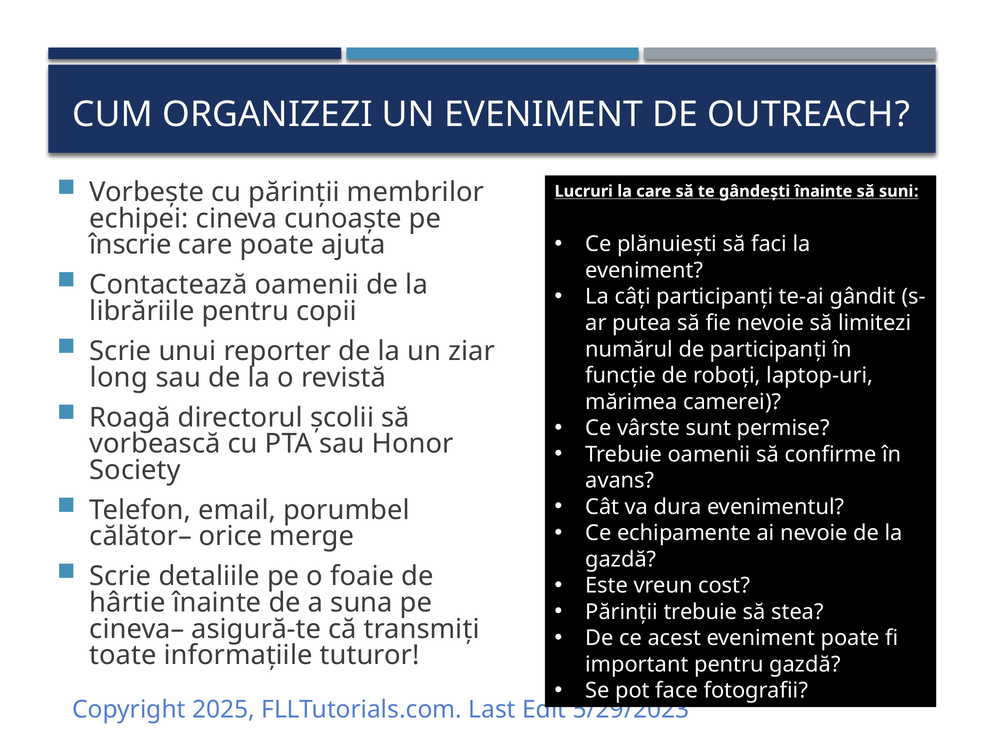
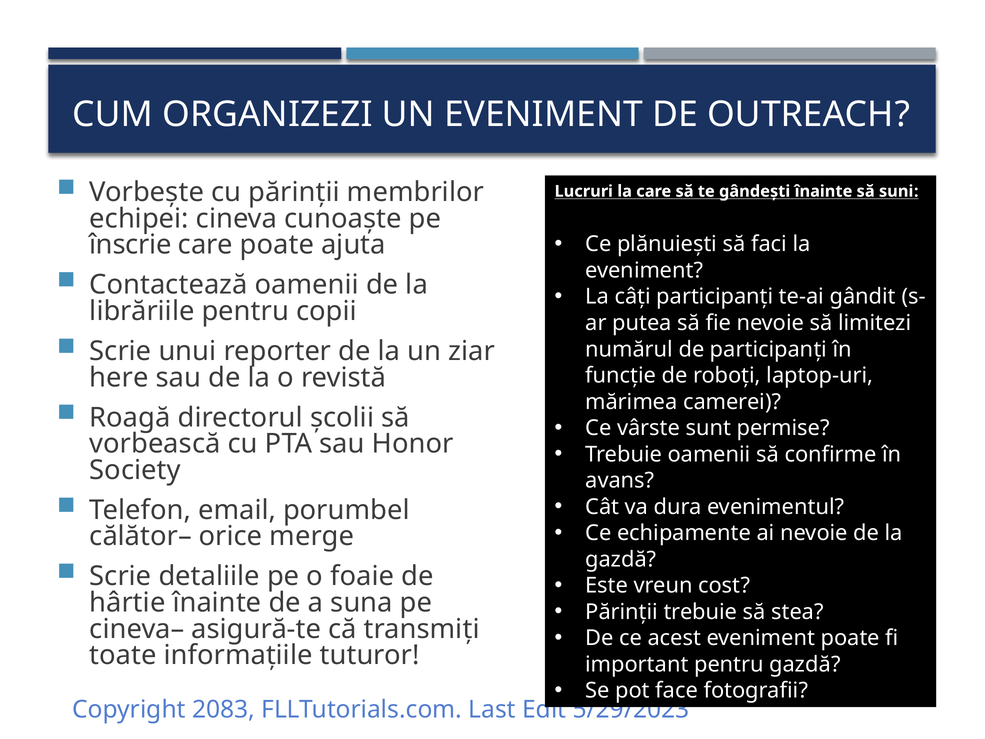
long: long -> here
2025: 2025 -> 2083
